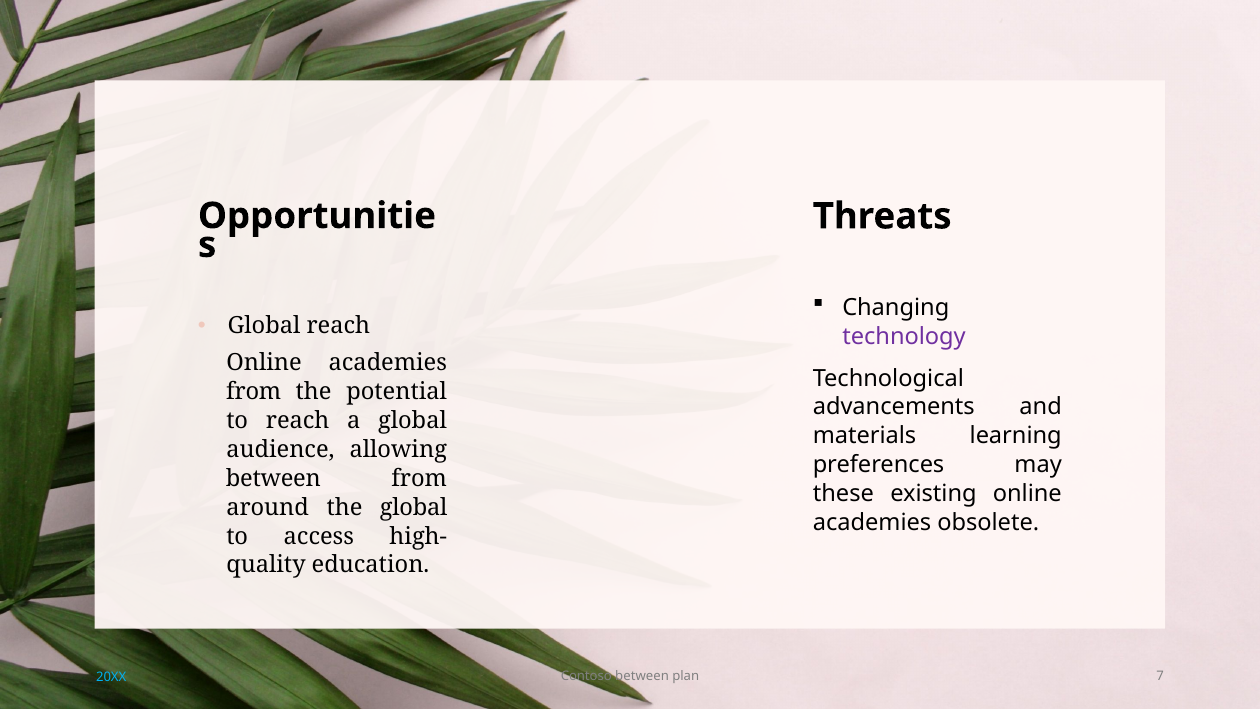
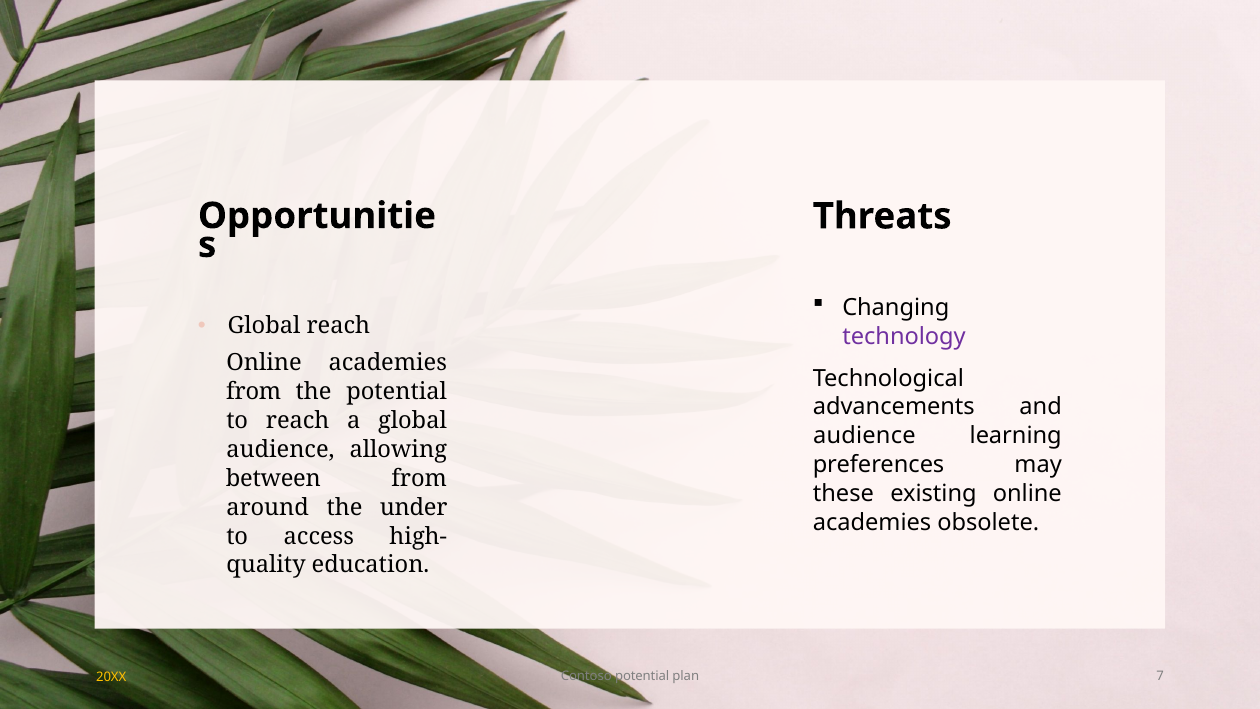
materials at (865, 436): materials -> audience
the global: global -> under
Contoso between: between -> potential
20XX colour: light blue -> yellow
